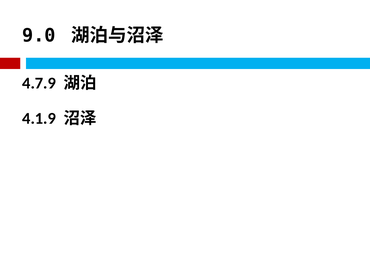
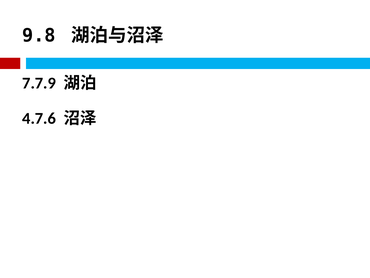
9.0: 9.0 -> 9.8
4.7.9: 4.7.9 -> 7.7.9
4.1.9: 4.1.9 -> 4.7.6
